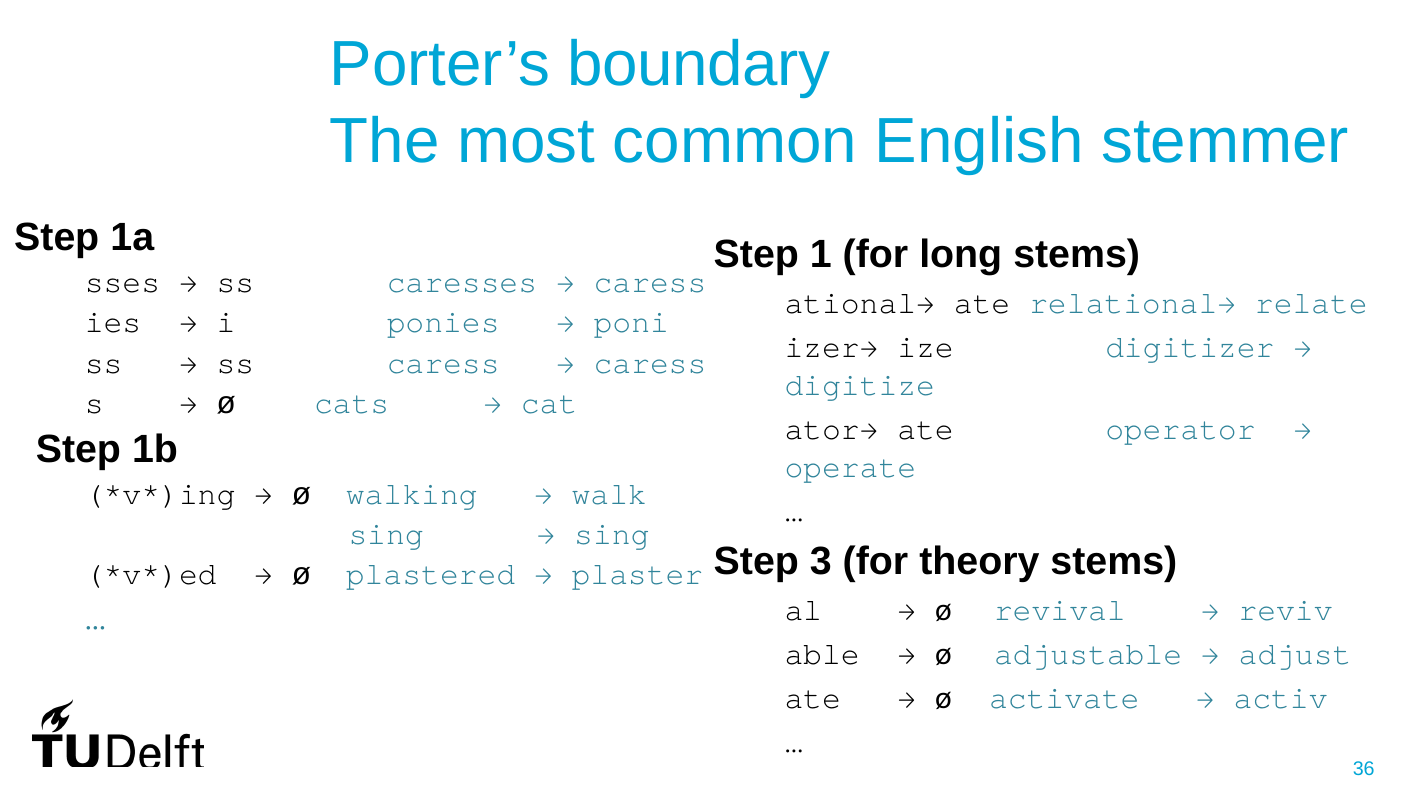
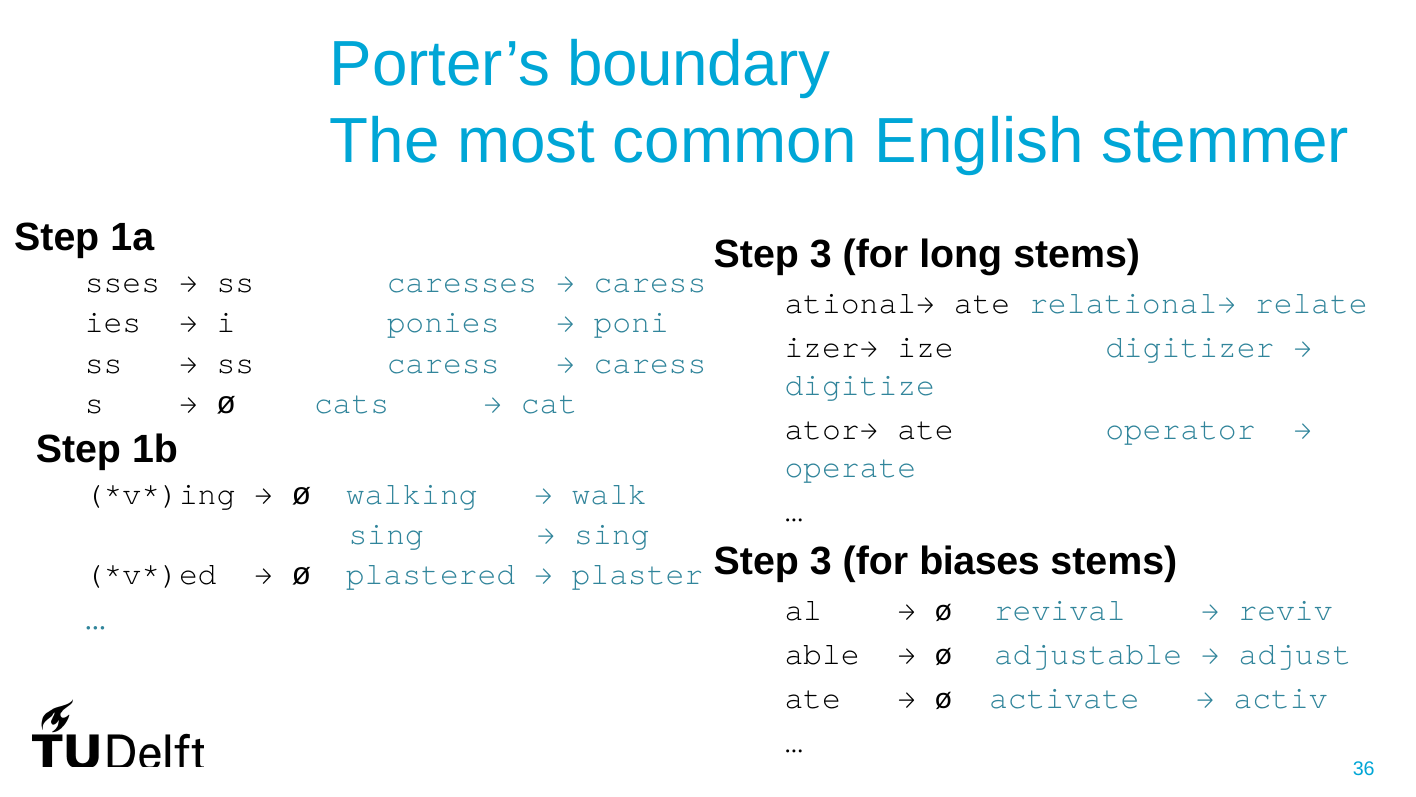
1 at (821, 255): 1 -> 3
theory: theory -> biases
